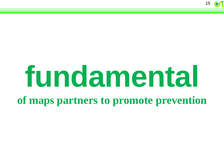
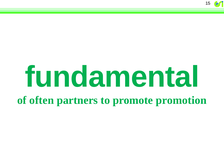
maps: maps -> often
prevention: prevention -> promotion
